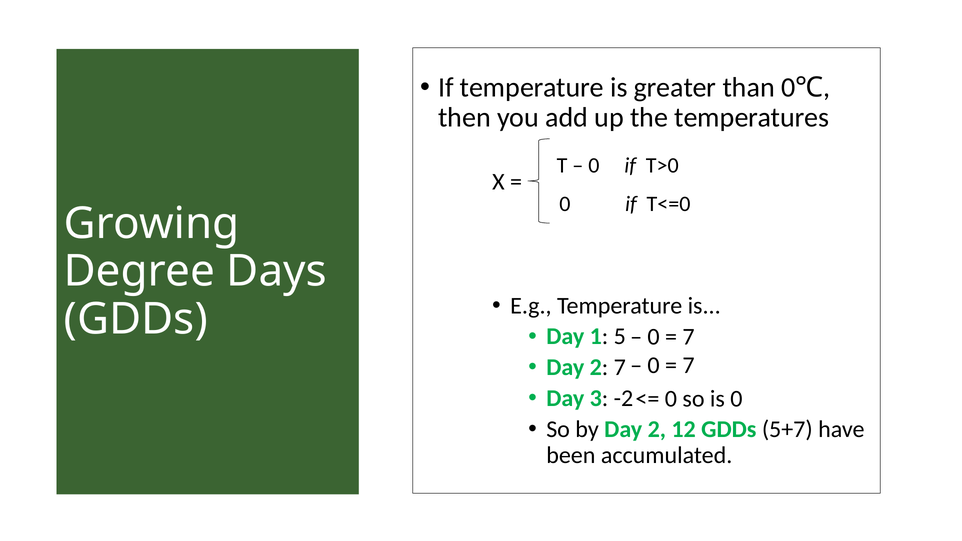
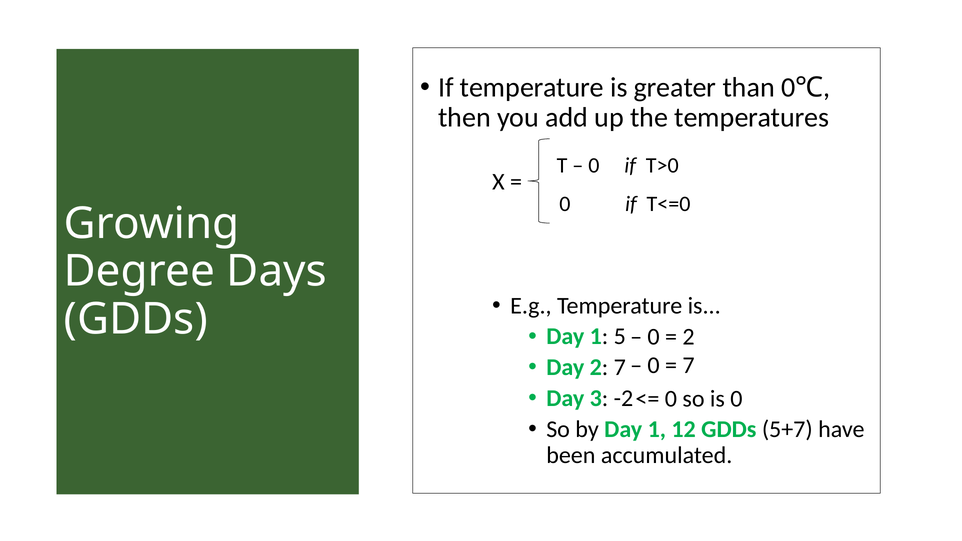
7 at (689, 337): 7 -> 2
by Day 2: 2 -> 1
